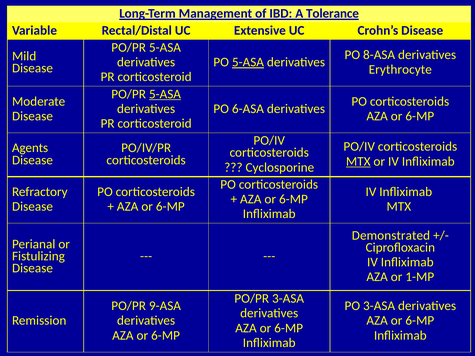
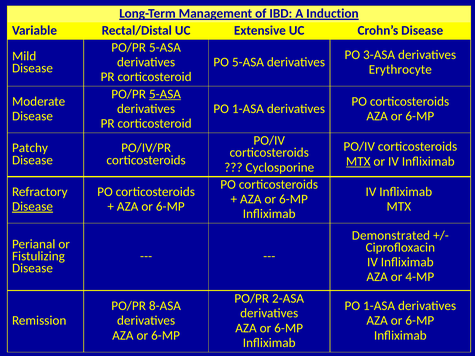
Tolerance: Tolerance -> Induction
8-ASA: 8-ASA -> 3-ASA
5-ASA at (248, 62) underline: present -> none
6-ASA at (248, 109): 6-ASA -> 1-ASA
Agents: Agents -> Patchy
Disease at (32, 207) underline: none -> present
1-MP: 1-MP -> 4-MP
PO/PR 3-ASA: 3-ASA -> 2-ASA
9-ASA: 9-ASA -> 8-ASA
3-ASA at (379, 306): 3-ASA -> 1-ASA
